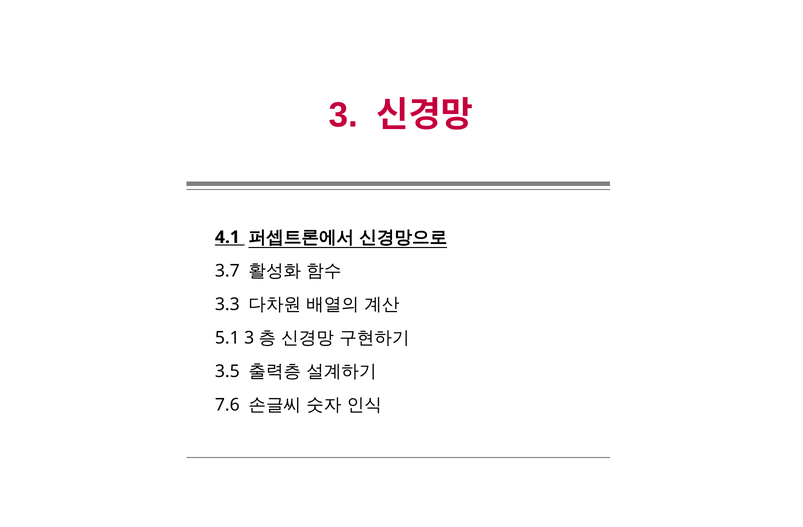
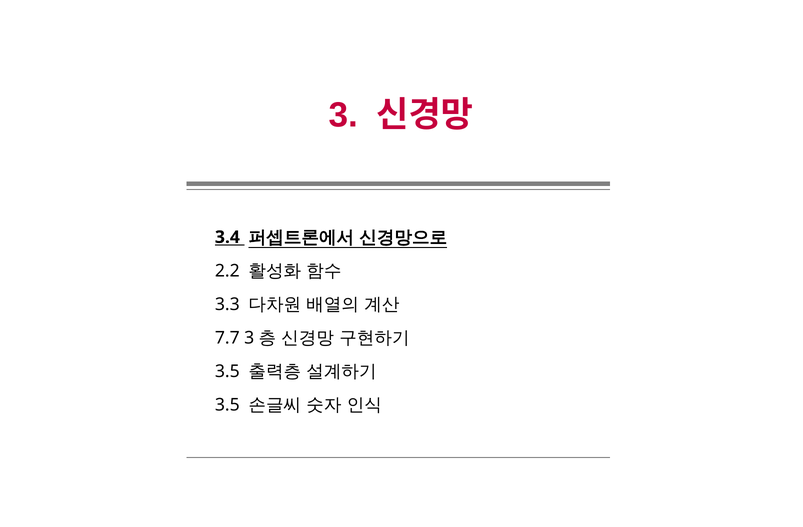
4.1: 4.1 -> 3.4
3.7: 3.7 -> 2.2
5.1: 5.1 -> 7.7
7.6 at (227, 405): 7.6 -> 3.5
